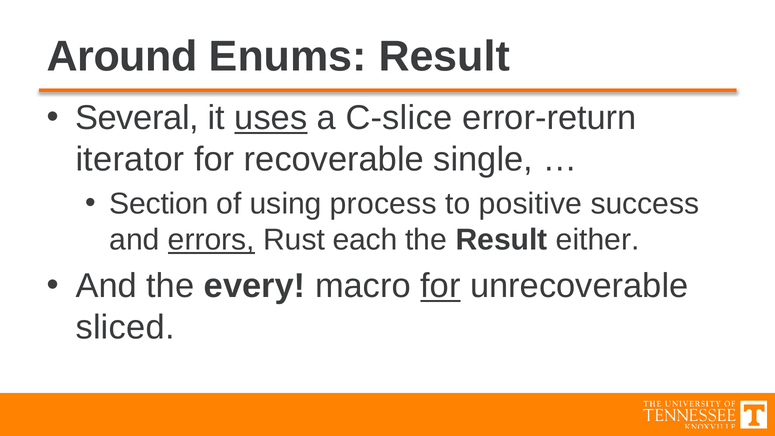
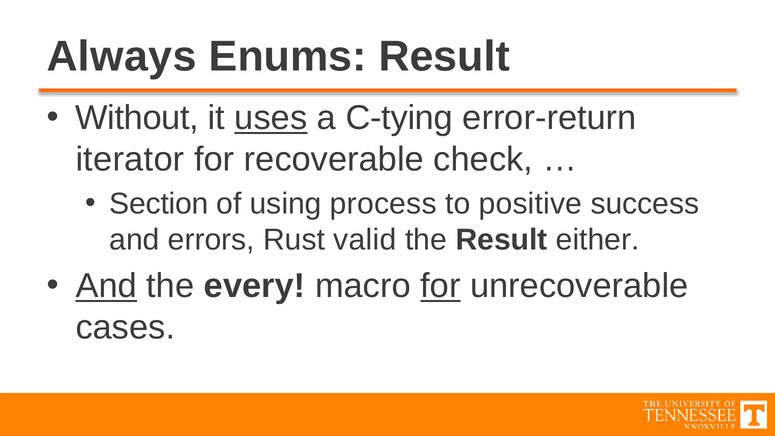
Around: Around -> Always
Several: Several -> Without
C-slice: C-slice -> C-tying
single: single -> check
errors underline: present -> none
each: each -> valid
And at (106, 286) underline: none -> present
sliced: sliced -> cases
